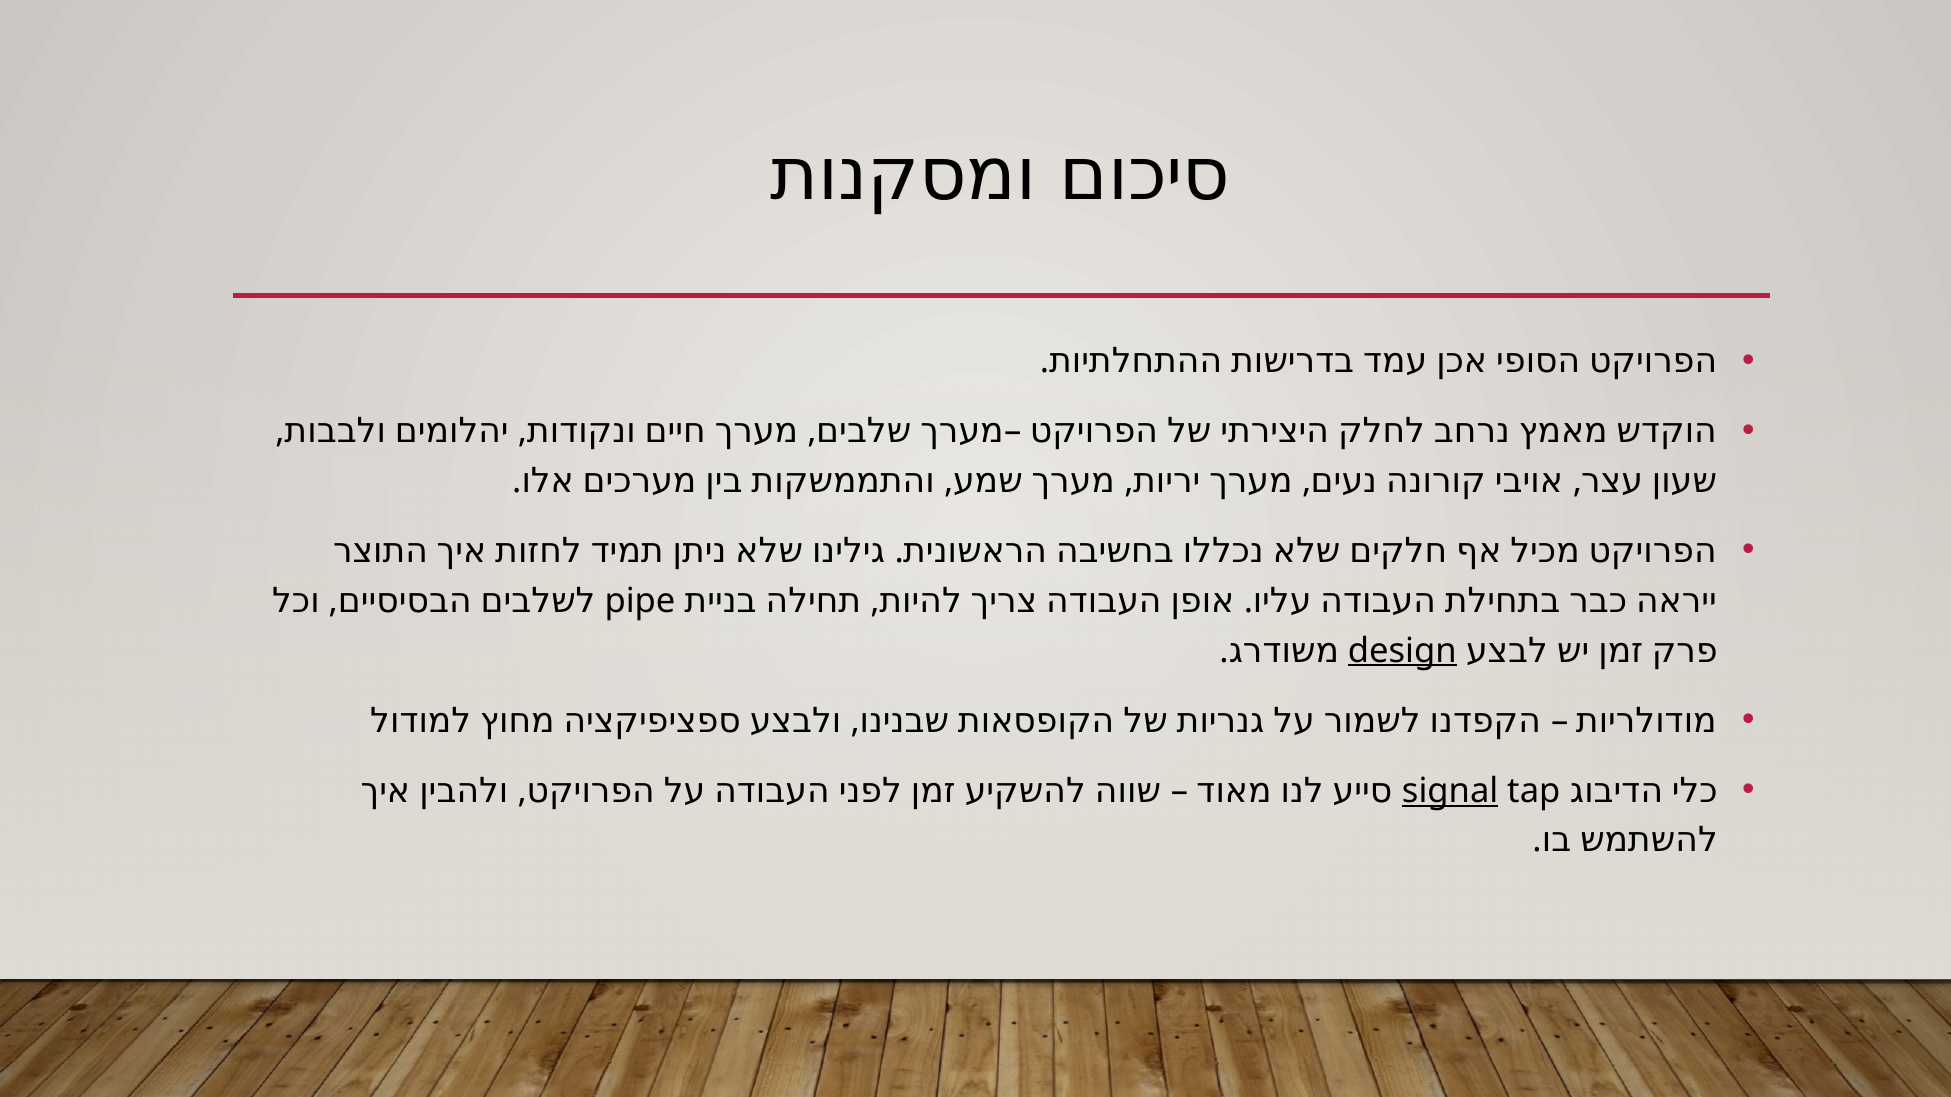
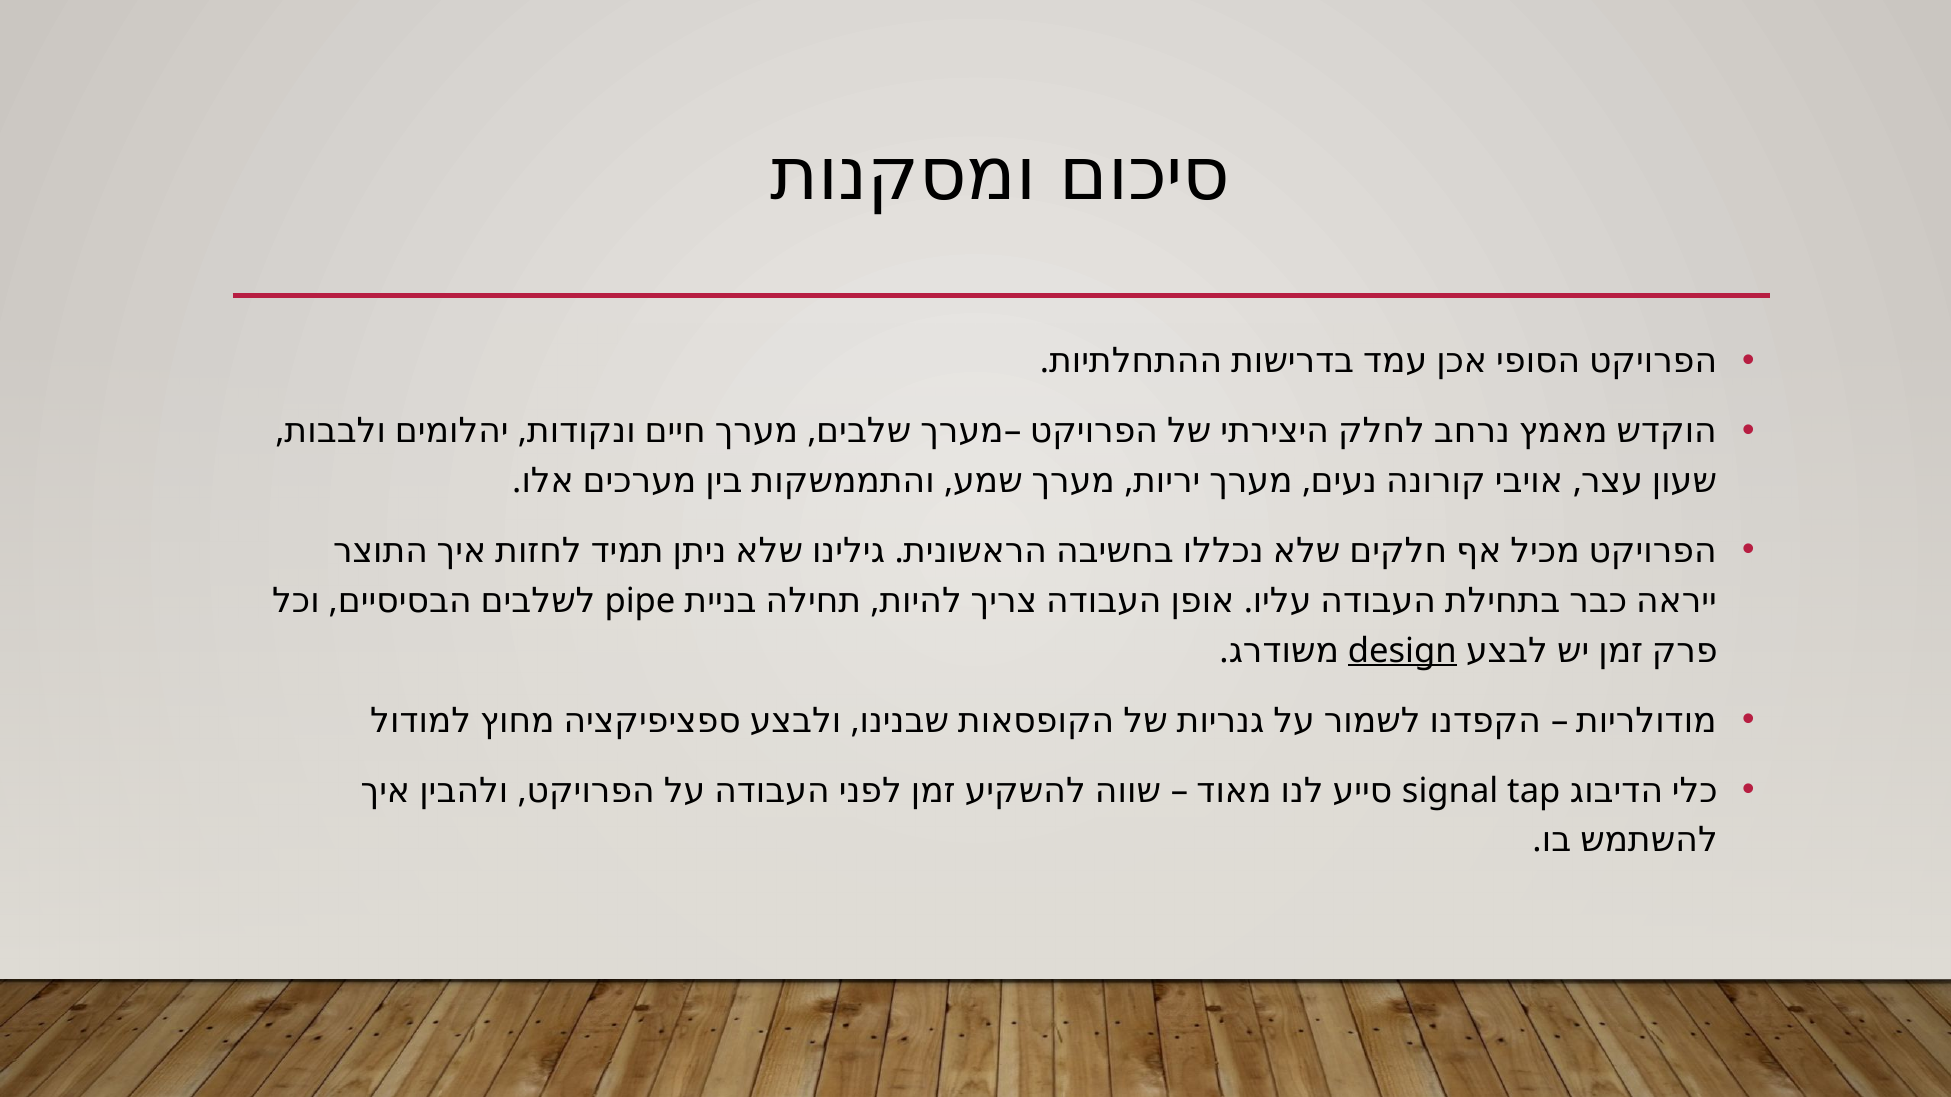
signal underline: present -> none
